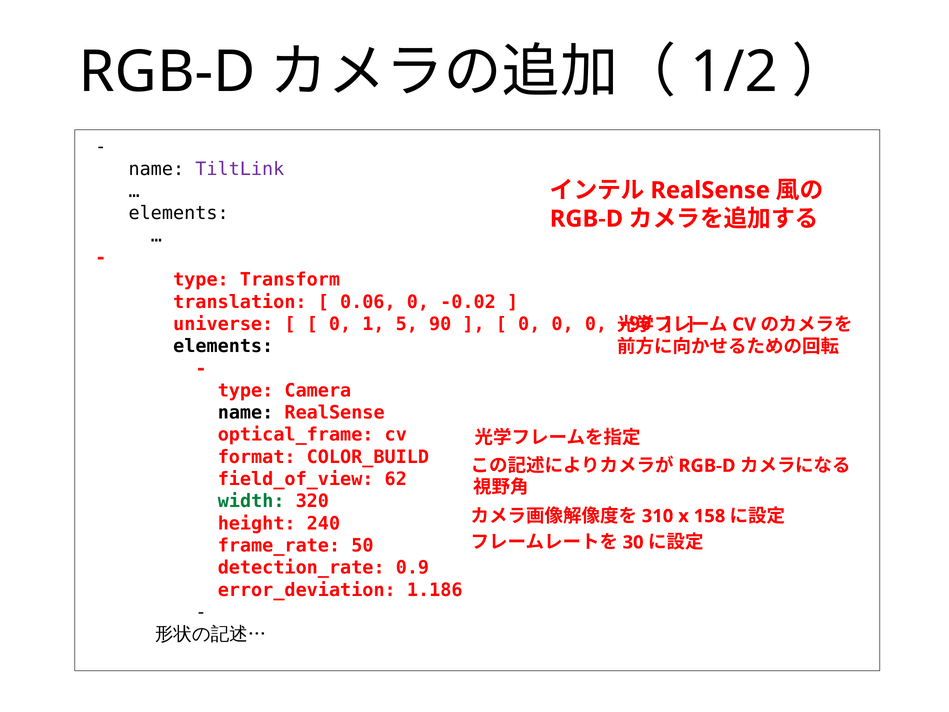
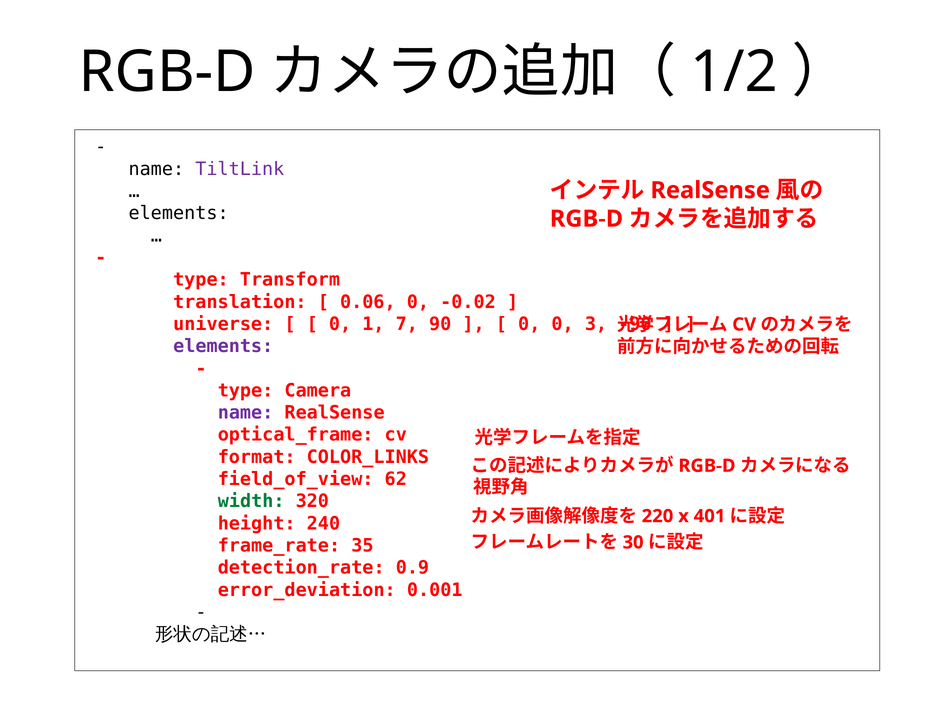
5: 5 -> 7
0 0 0: 0 -> 3
elements at (223, 346) colour: black -> purple
name at (246, 413) colour: black -> purple
COLOR_BUILD: COLOR_BUILD -> COLOR_LINKS
310: 310 -> 220
158: 158 -> 401
50: 50 -> 35
1.186: 1.186 -> 0.001
